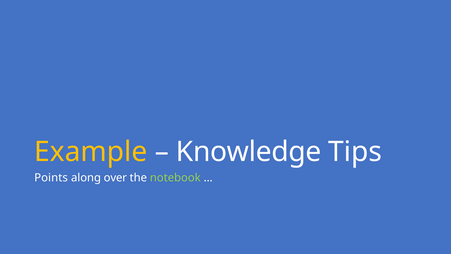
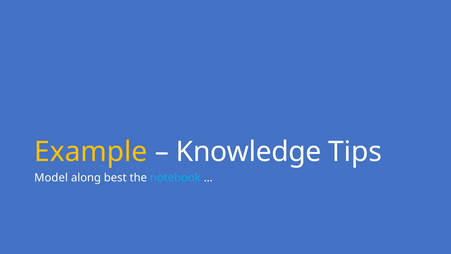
Points: Points -> Model
over: over -> best
notebook colour: light green -> light blue
